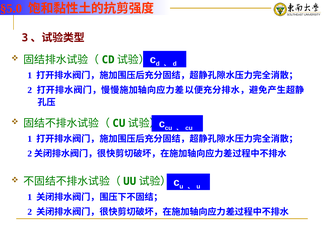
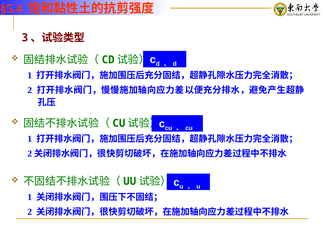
§5.0: §5.0 -> §5.4
